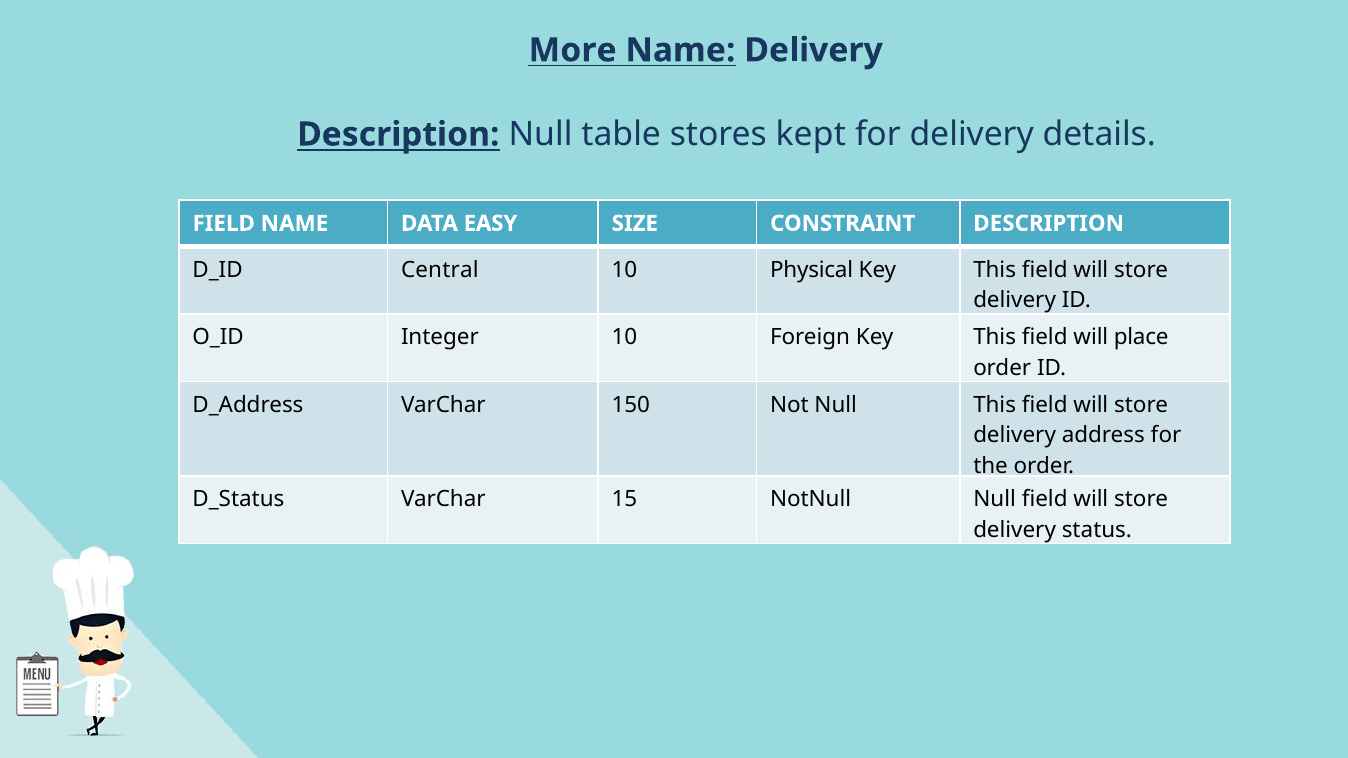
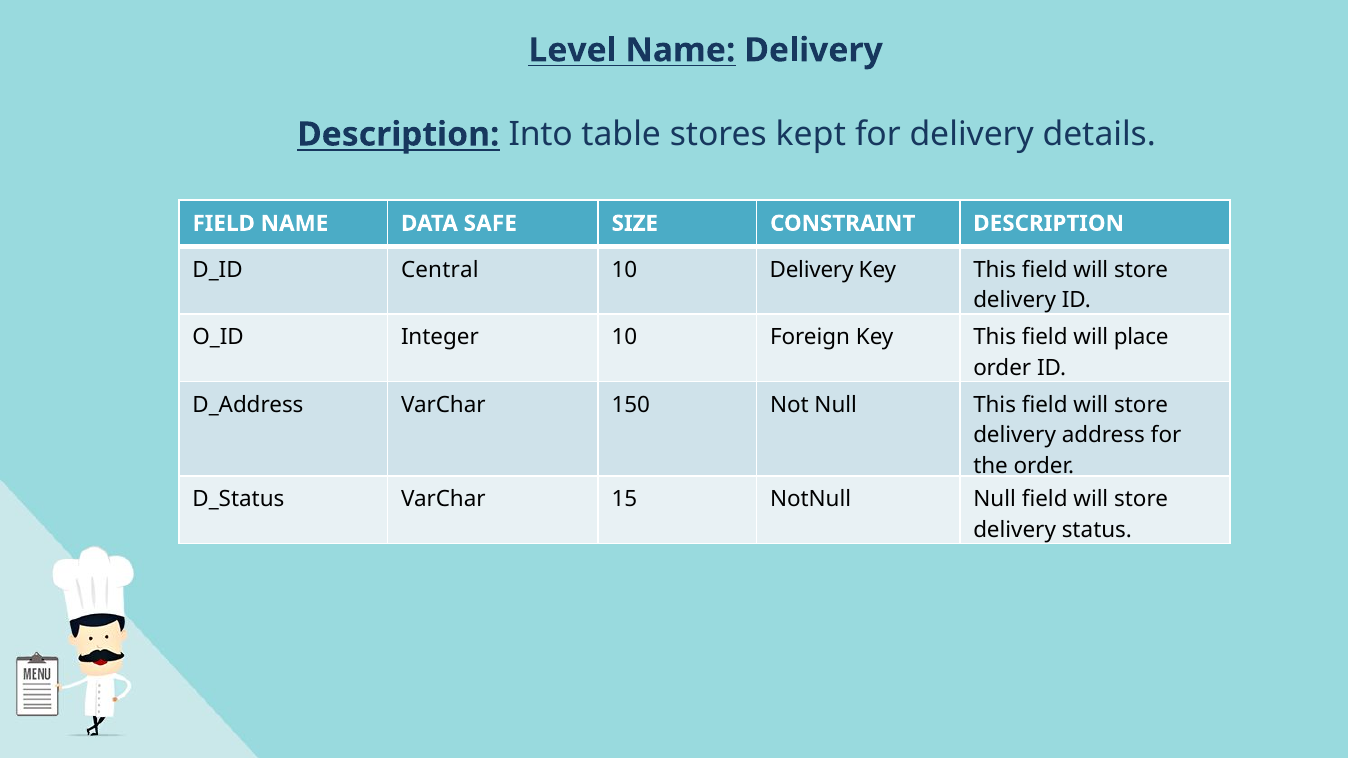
More: More -> Level
Description Null: Null -> Into
EASY: EASY -> SAFE
10 Physical: Physical -> Delivery
